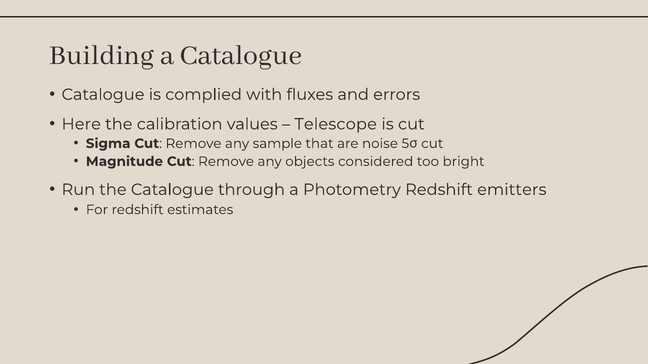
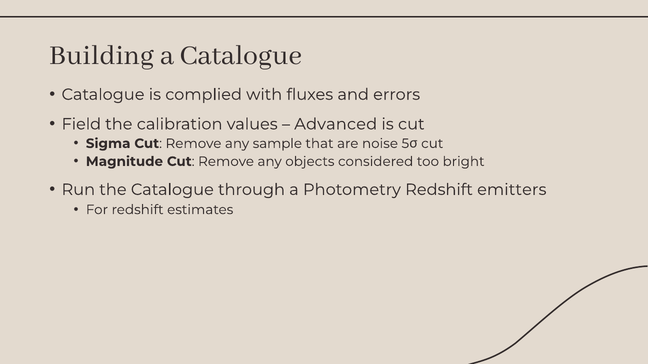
Here: Here -> Field
Telescope: Telescope -> Advanced
